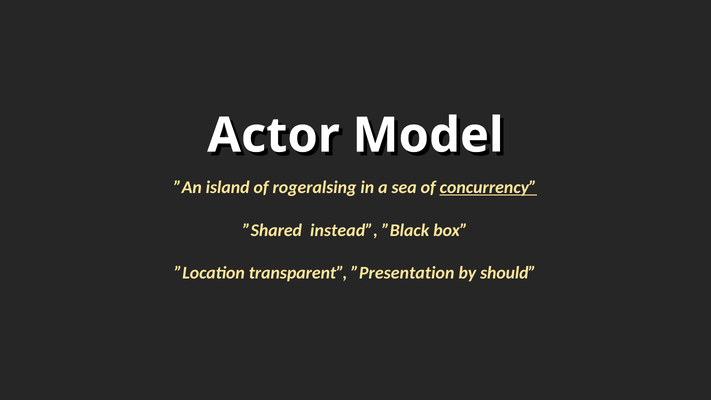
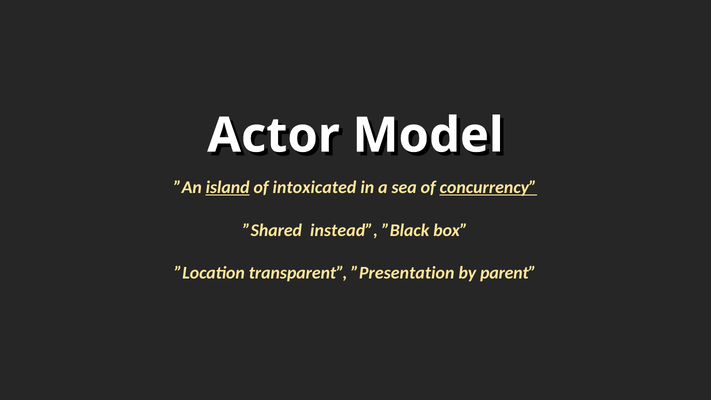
island underline: none -> present
rogeralsing: rogeralsing -> intoxicated
should: should -> parent
